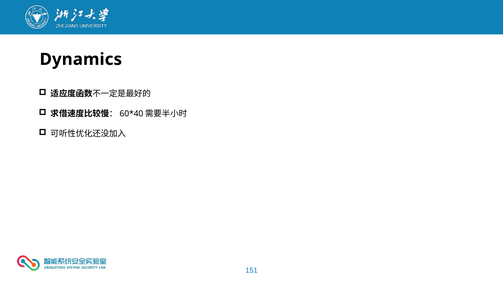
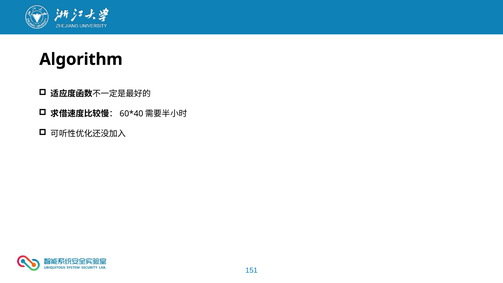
Dynamics: Dynamics -> Algorithm
